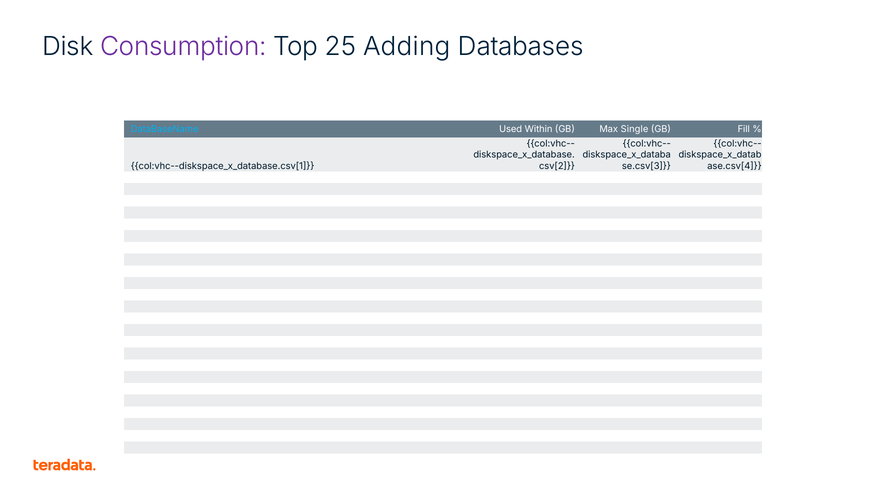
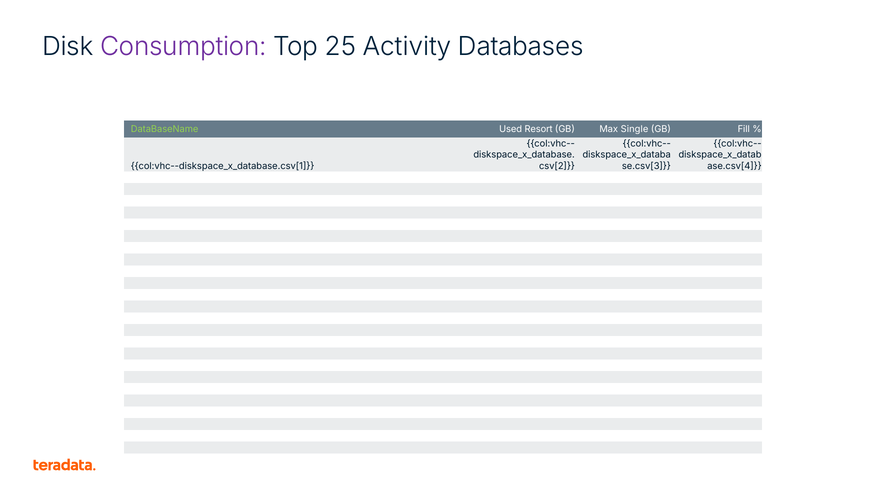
Adding: Adding -> Activity
DataBaseName colour: light blue -> light green
Within: Within -> Resort
